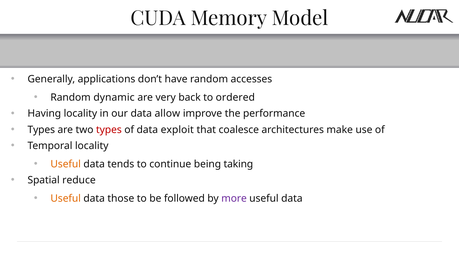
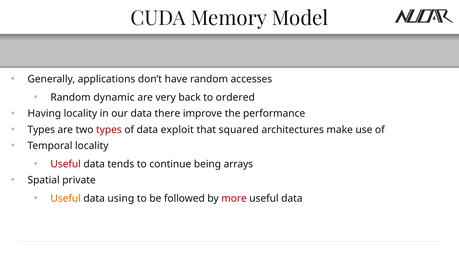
allow: allow -> there
coalesce: coalesce -> squared
Useful at (66, 164) colour: orange -> red
taking: taking -> arrays
reduce: reduce -> private
those: those -> using
more colour: purple -> red
